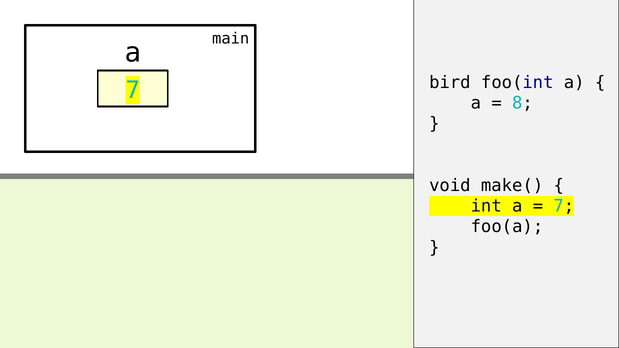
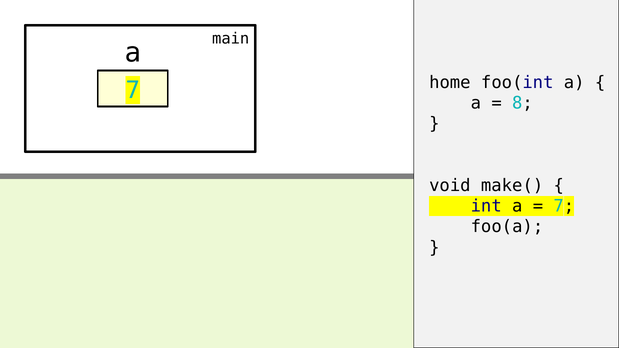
bird: bird -> home
